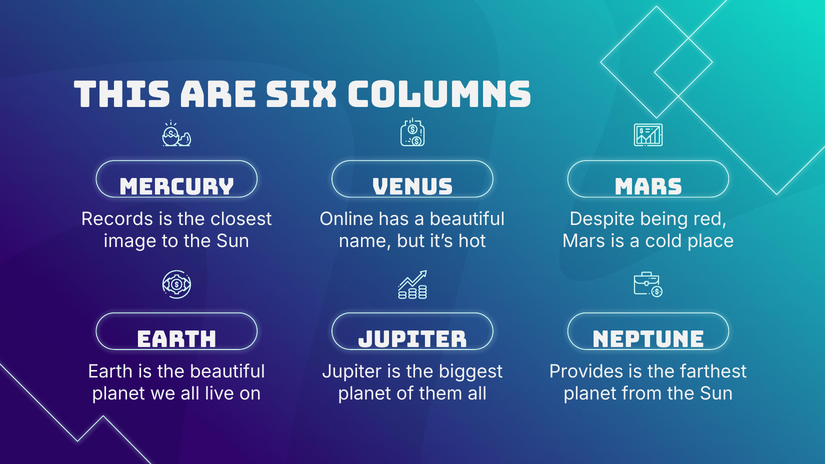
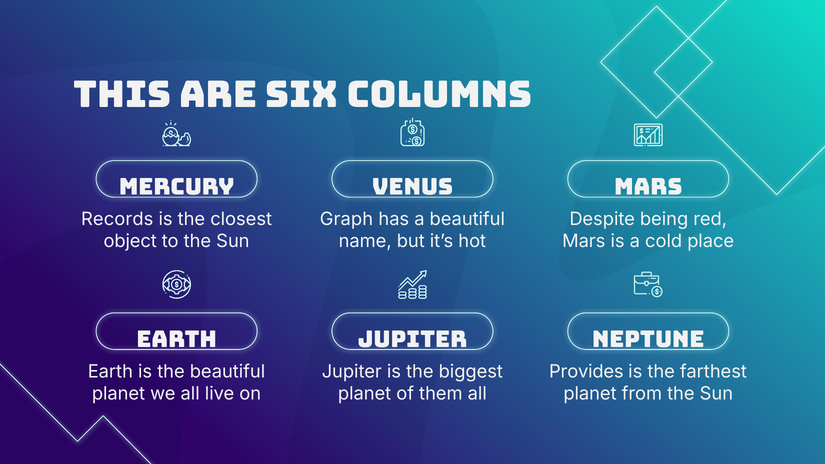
Online: Online -> Graph
image: image -> object
